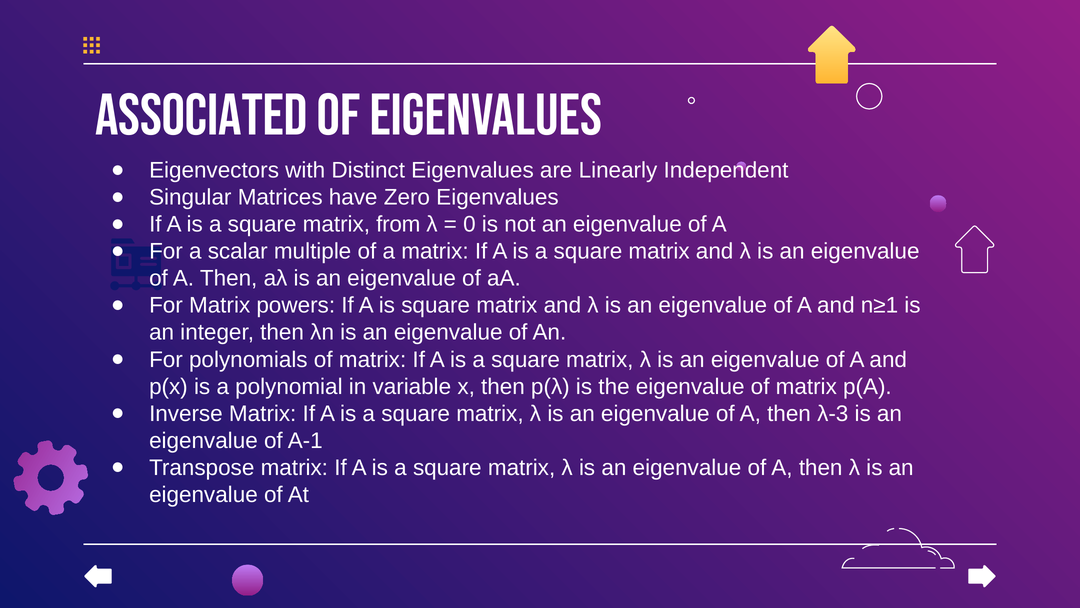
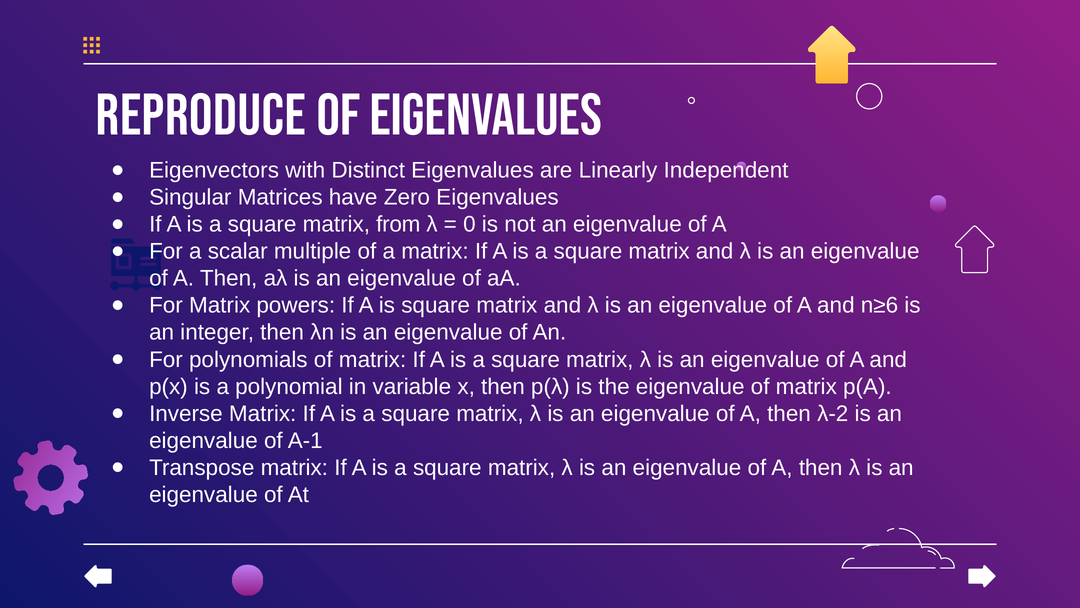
Associated: Associated -> Reproduce
n≥1: n≥1 -> n≥6
λ-3: λ-3 -> λ-2
